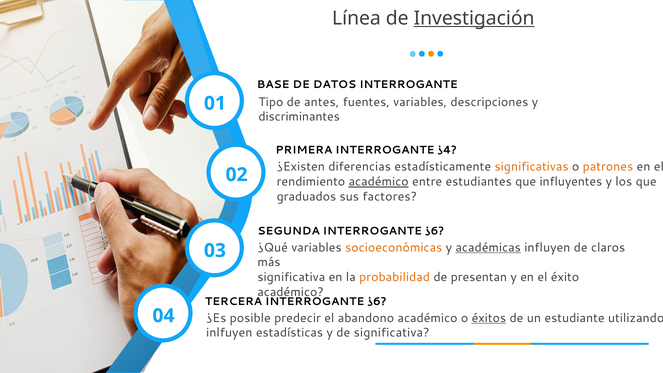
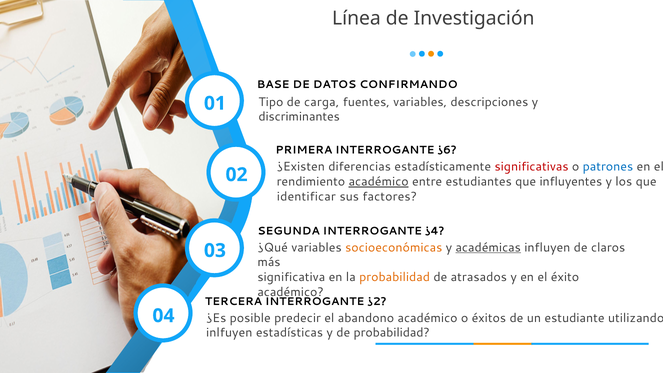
Investigación underline: present -> none
DATOS INTERROGANTE: INTERROGANTE -> CONFIRMANDO
antes: antes -> carga
¿4: ¿4 -> ¿6
significativas colour: orange -> red
patrones colour: orange -> blue
graduados: graduados -> identificar
SEGUNDA INTERROGANTE ¿6: ¿6 -> ¿4
presentan: presentan -> atrasados
TERCERA INTERROGANTE ¿6: ¿6 -> ¿2
éxitos underline: present -> none
de significativa: significativa -> probabilidad
